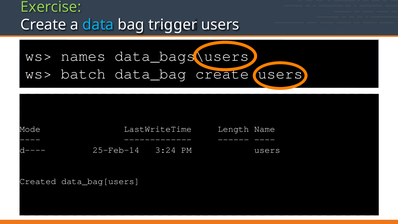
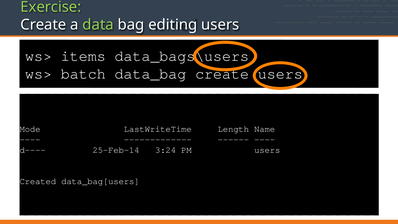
data colour: light blue -> light green
trigger: trigger -> editing
names: names -> items
